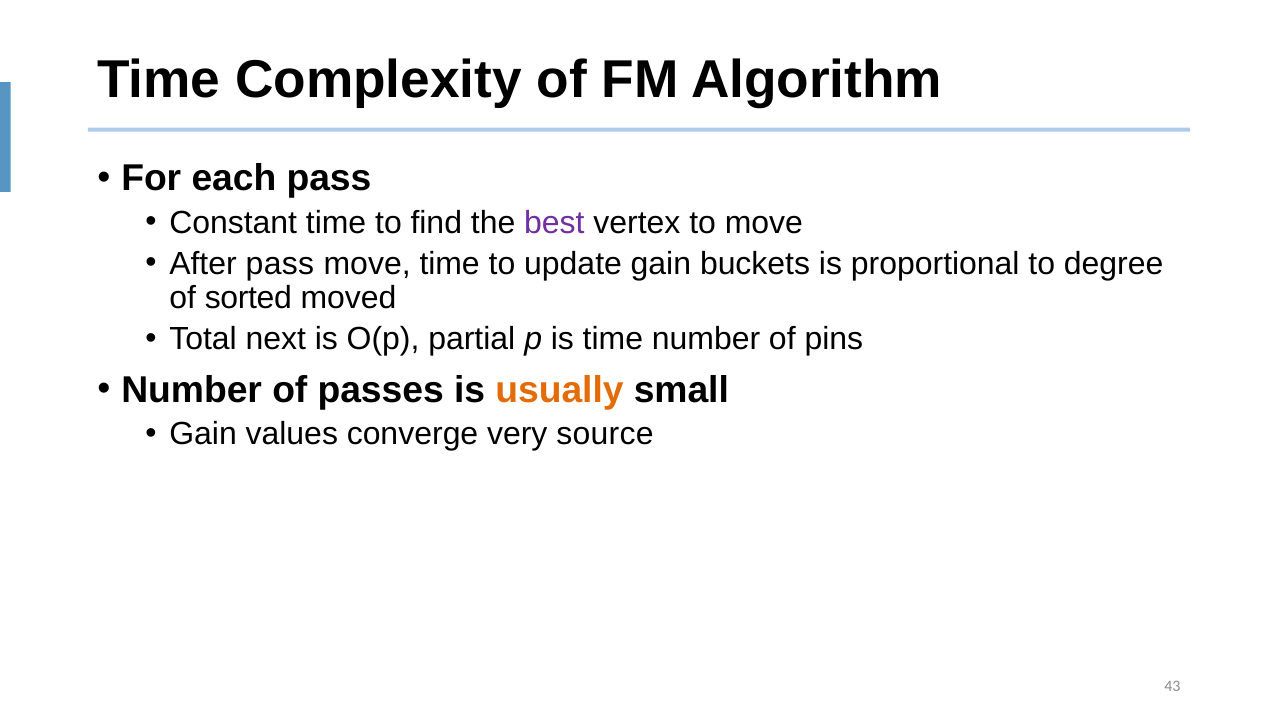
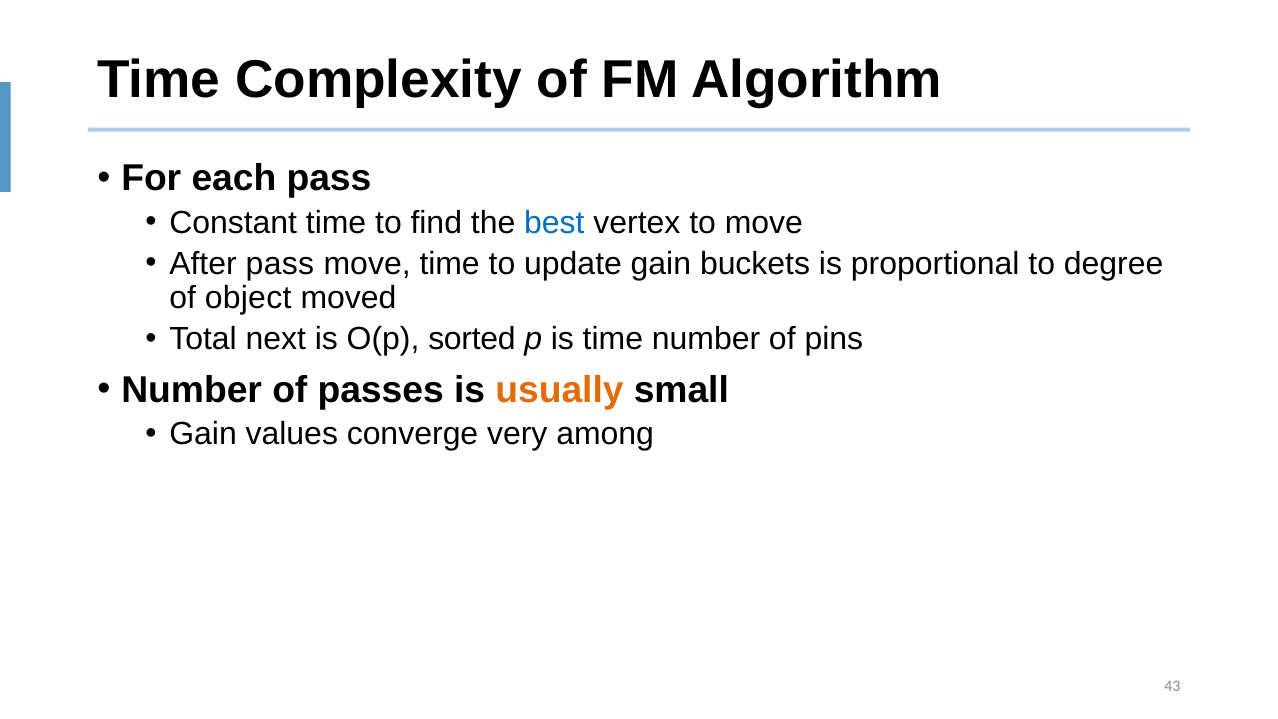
best colour: purple -> blue
sorted: sorted -> object
partial: partial -> sorted
source: source -> among
